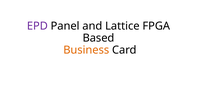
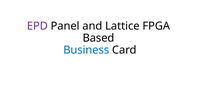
Business colour: orange -> blue
